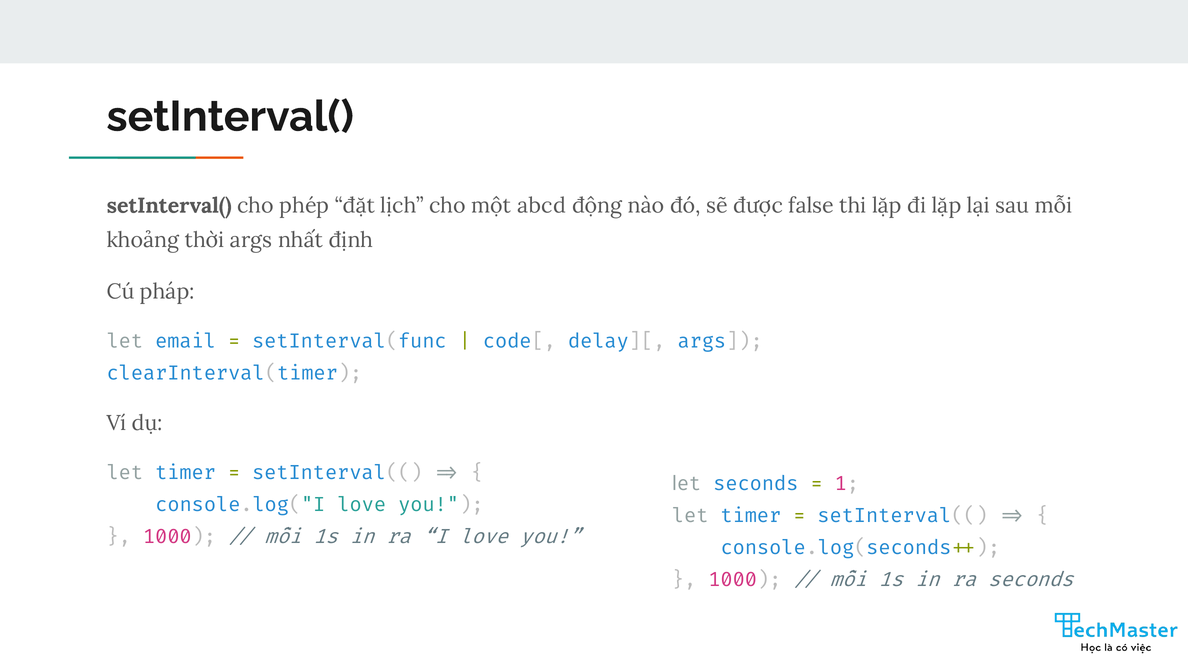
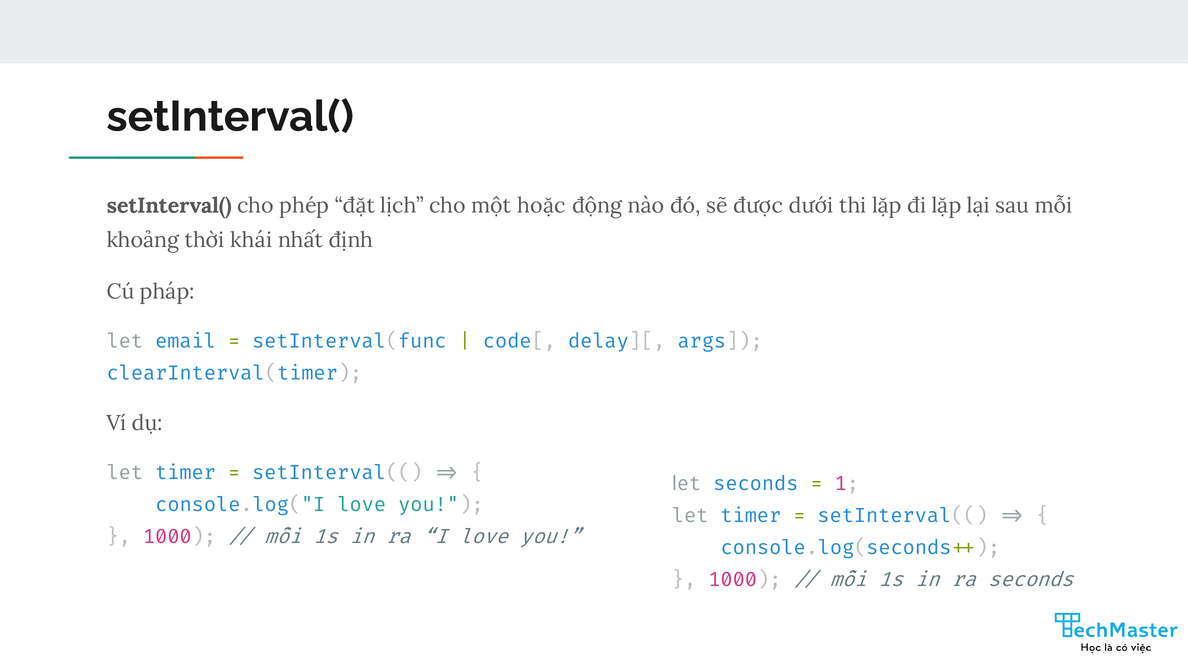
abcd: abcd -> hoặc
false: false -> dưới
thời args: args -> khái
